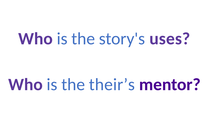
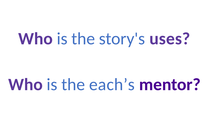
their’s: their’s -> each’s
